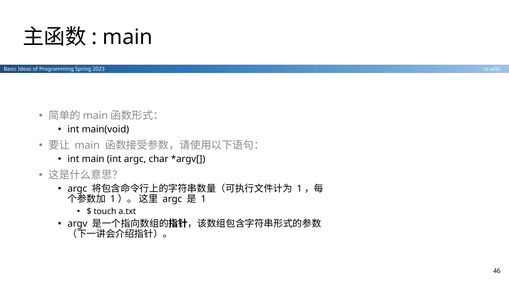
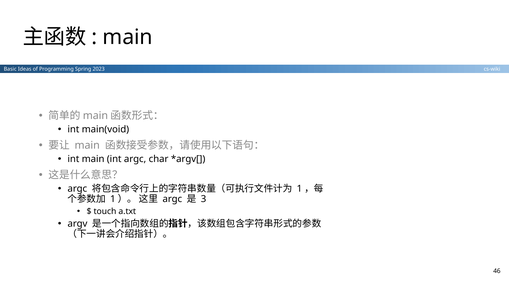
1: 1 -> 3
